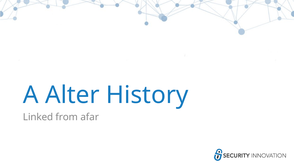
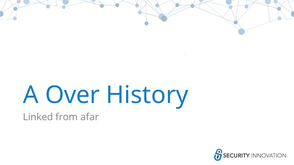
Alter: Alter -> Over
